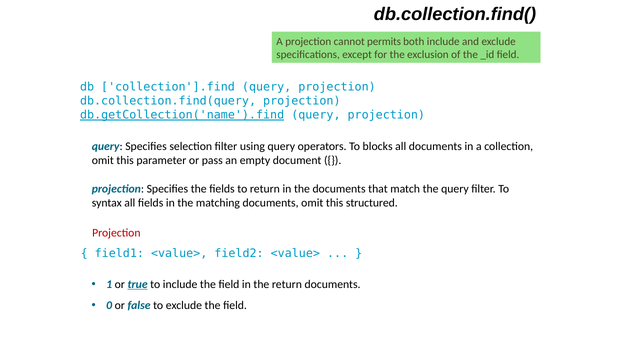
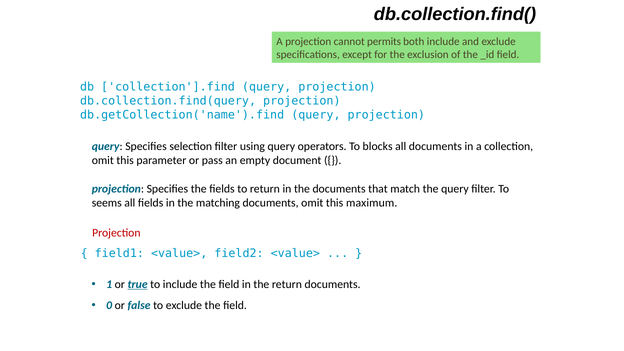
db.getCollection('name').find underline: present -> none
syntax: syntax -> seems
structured: structured -> maximum
